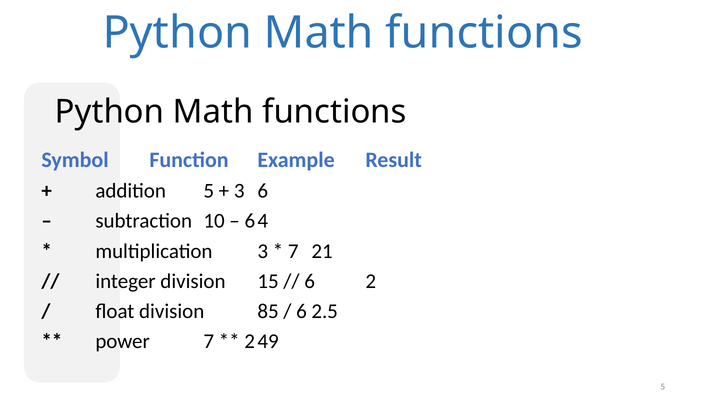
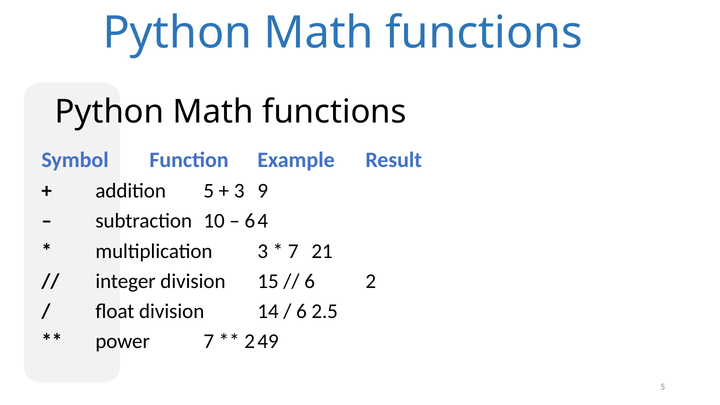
3 6: 6 -> 9
85: 85 -> 14
